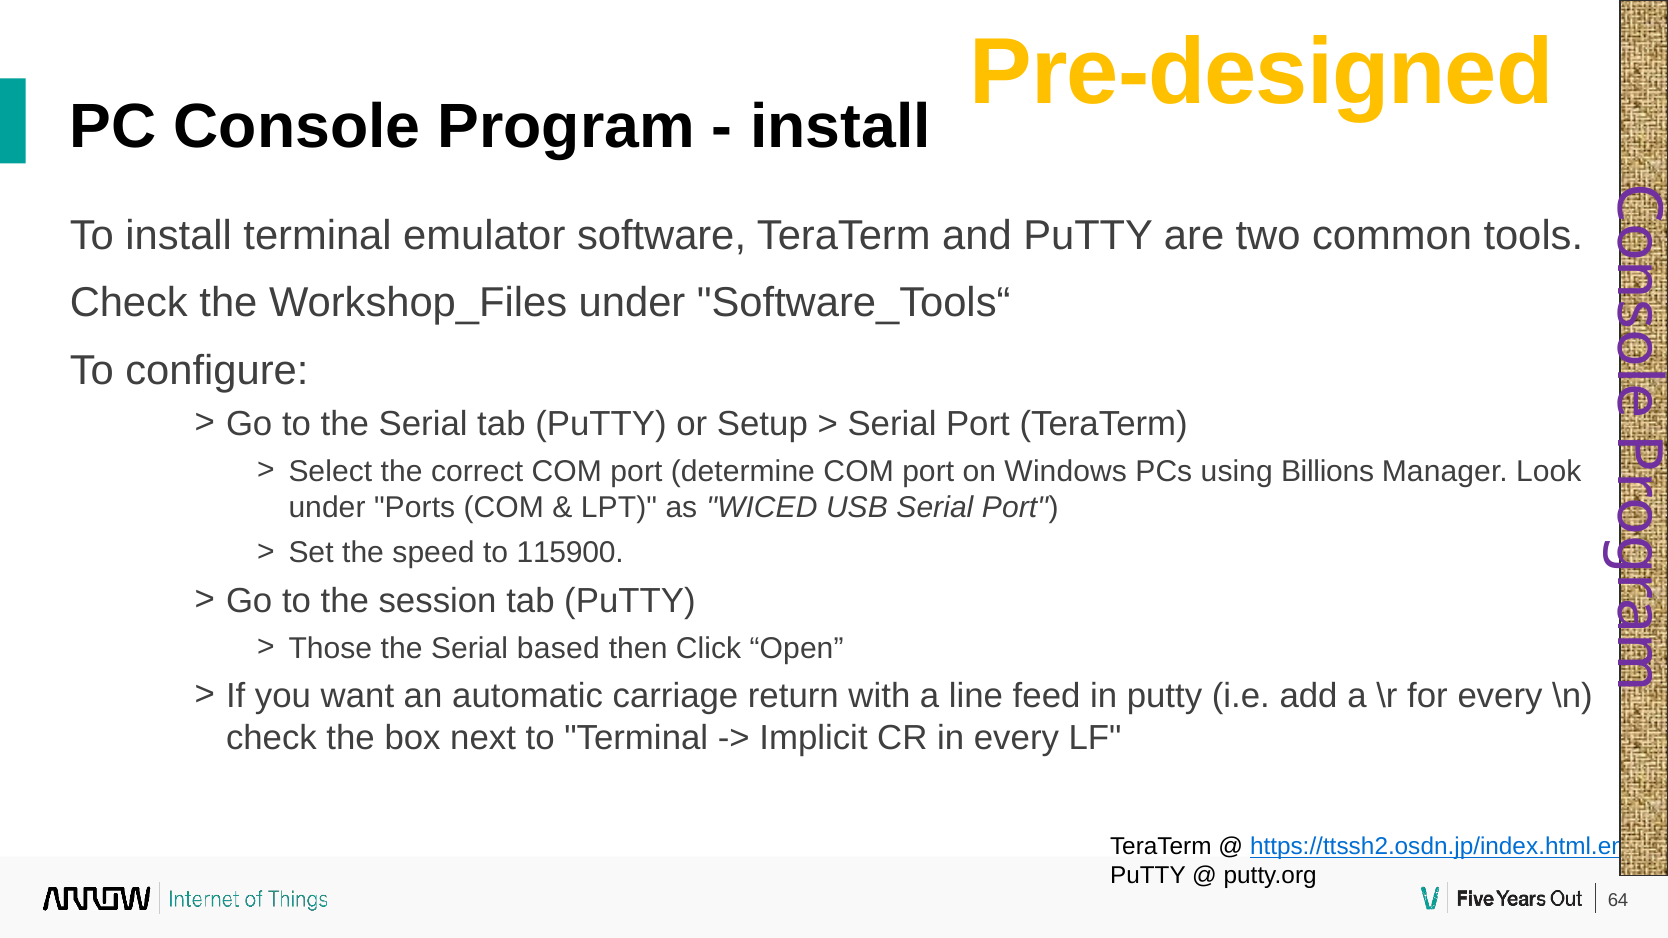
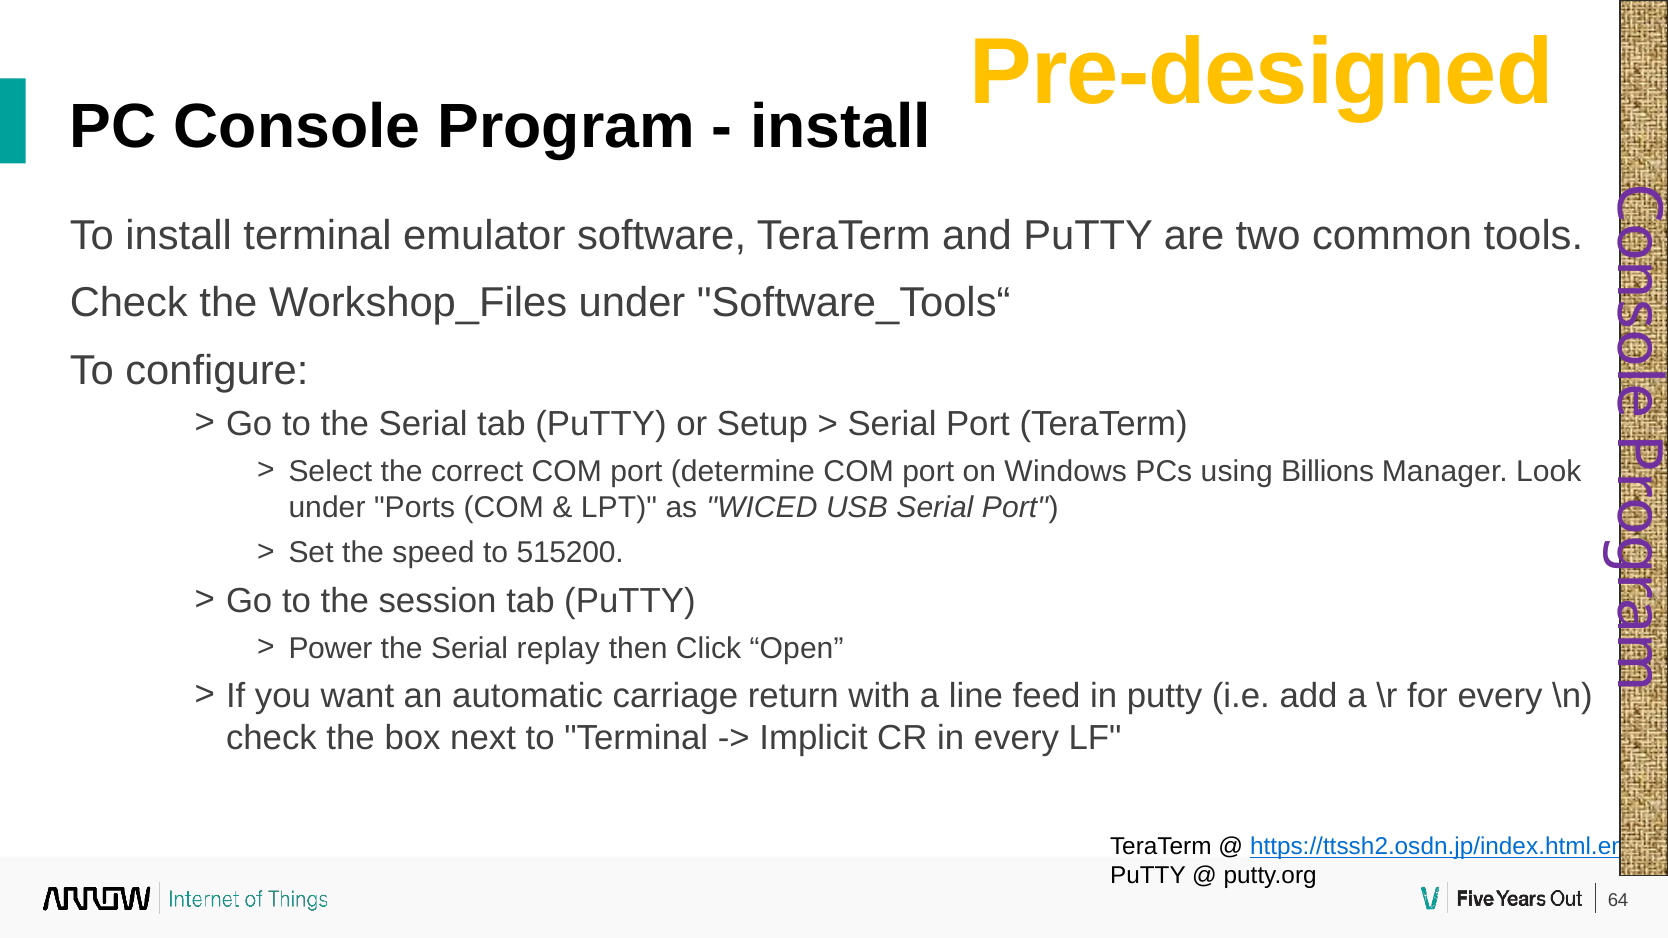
115900: 115900 -> 515200
Those: Those -> Power
based: based -> replay
